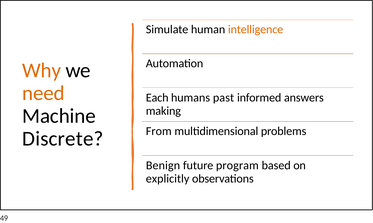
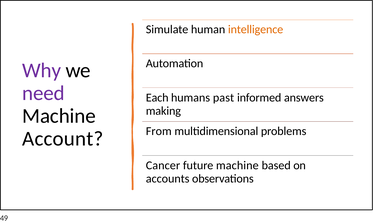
Why colour: orange -> purple
need colour: orange -> purple
Discrete: Discrete -> Account
Benign: Benign -> Cancer
future program: program -> machine
explicitly: explicitly -> accounts
